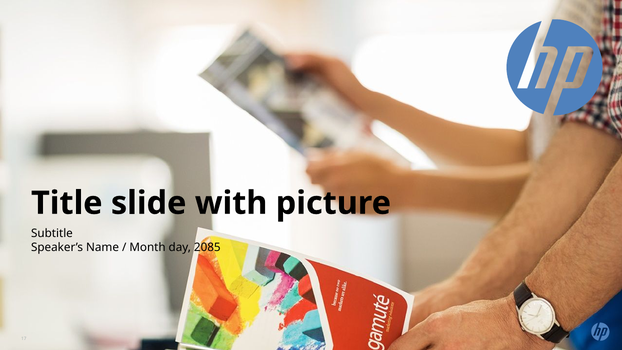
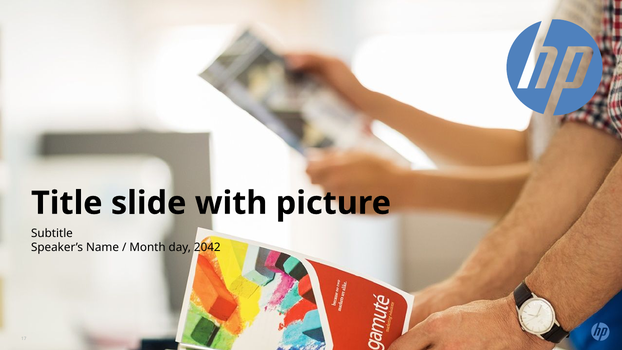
2085: 2085 -> 2042
